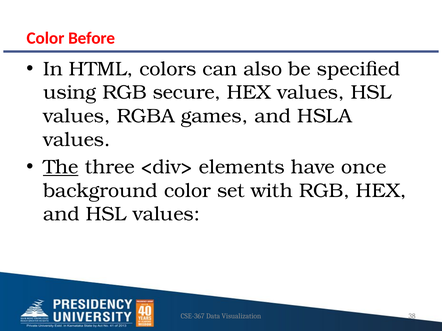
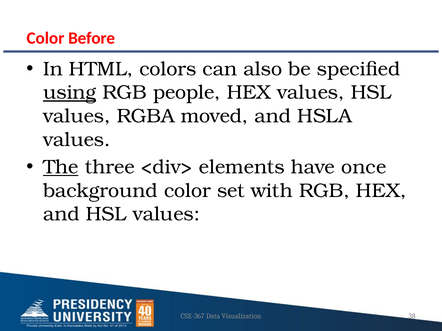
using underline: none -> present
secure: secure -> people
games: games -> moved
